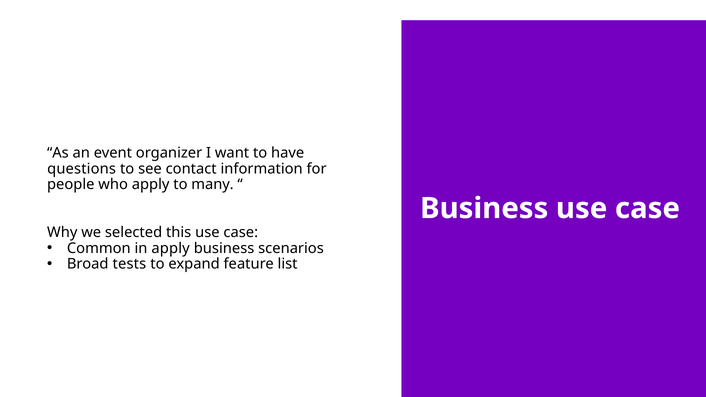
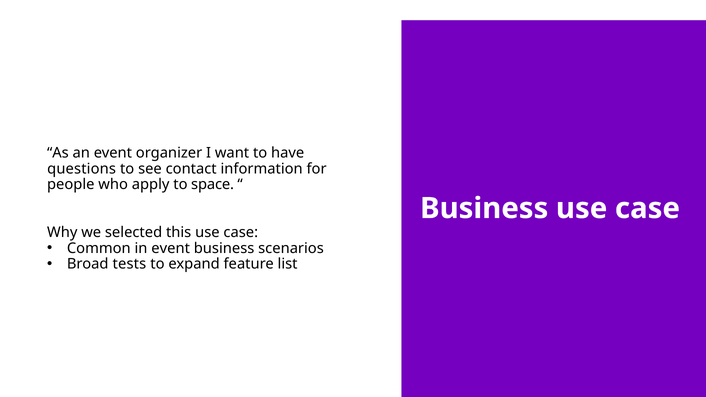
many: many -> space
in apply: apply -> event
